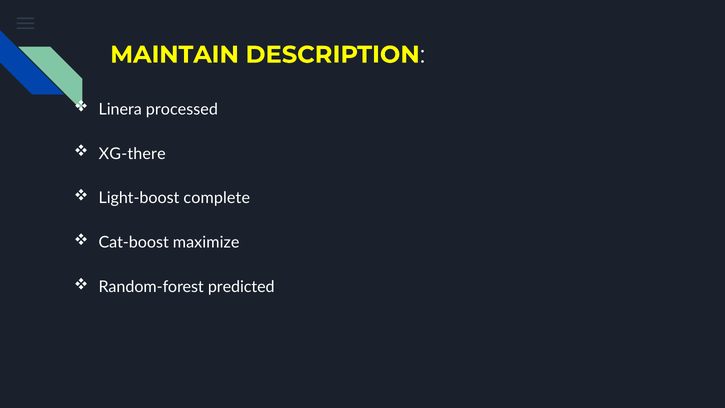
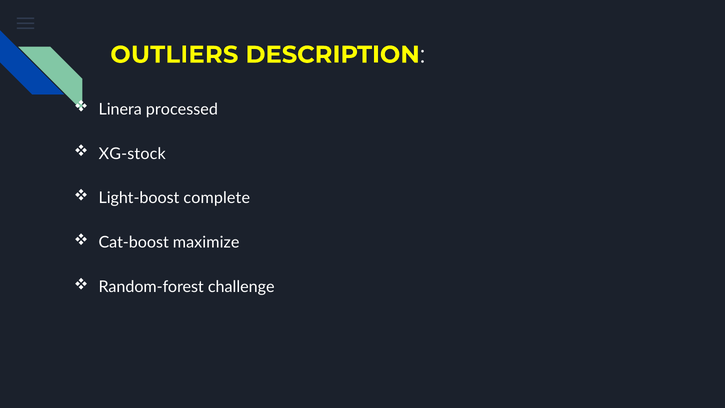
MAINTAIN: MAINTAIN -> OUTLIERS
XG-there: XG-there -> XG-stock
predicted: predicted -> challenge
